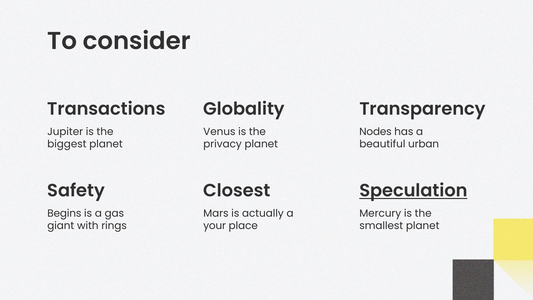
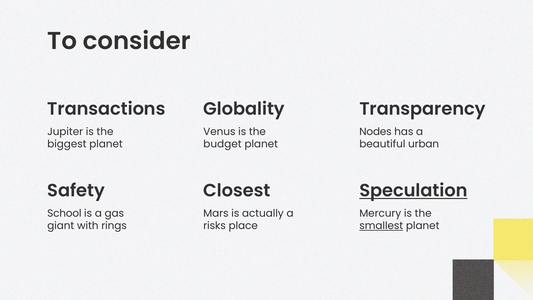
privacy: privacy -> budget
Begins: Begins -> School
your: your -> risks
smallest underline: none -> present
